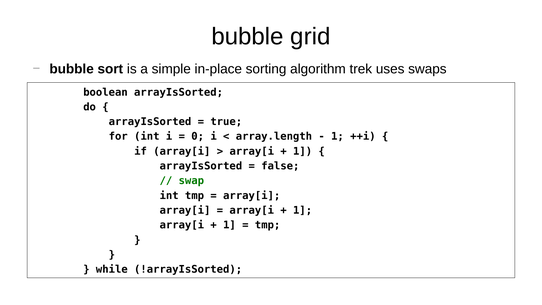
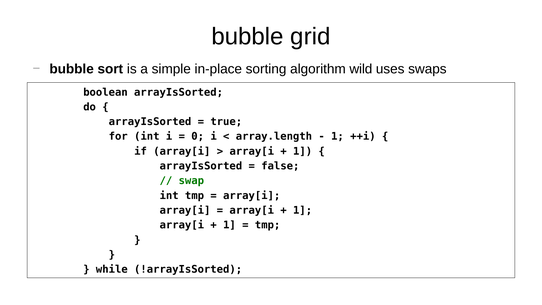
trek: trek -> wild
